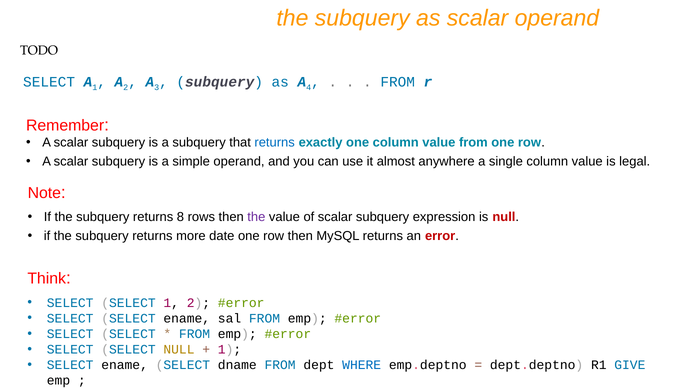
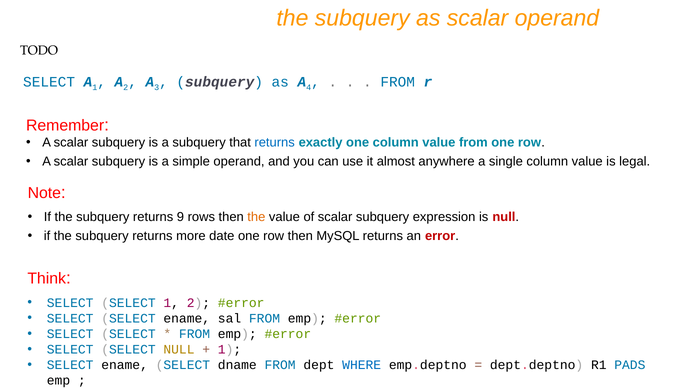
8: 8 -> 9
the at (256, 217) colour: purple -> orange
GIVE: GIVE -> PADS
